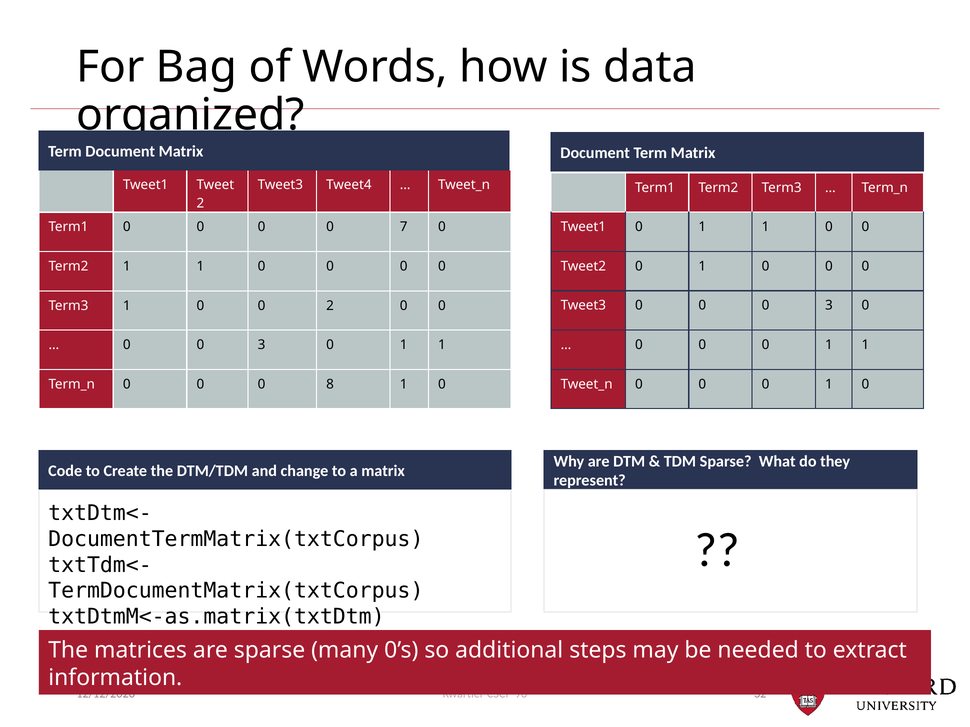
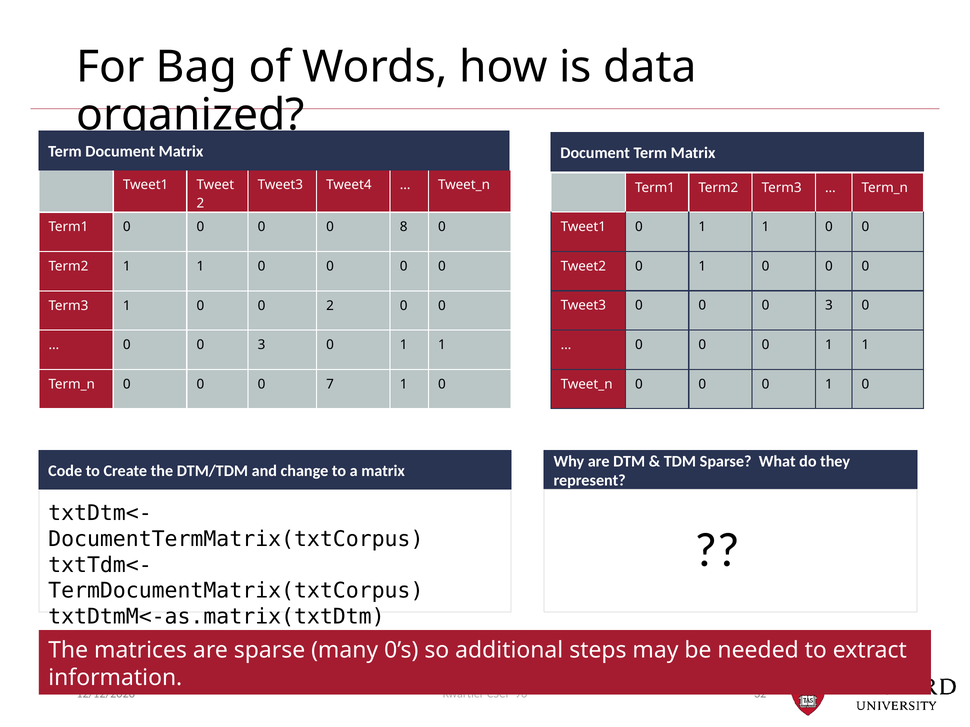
7: 7 -> 8
8: 8 -> 7
